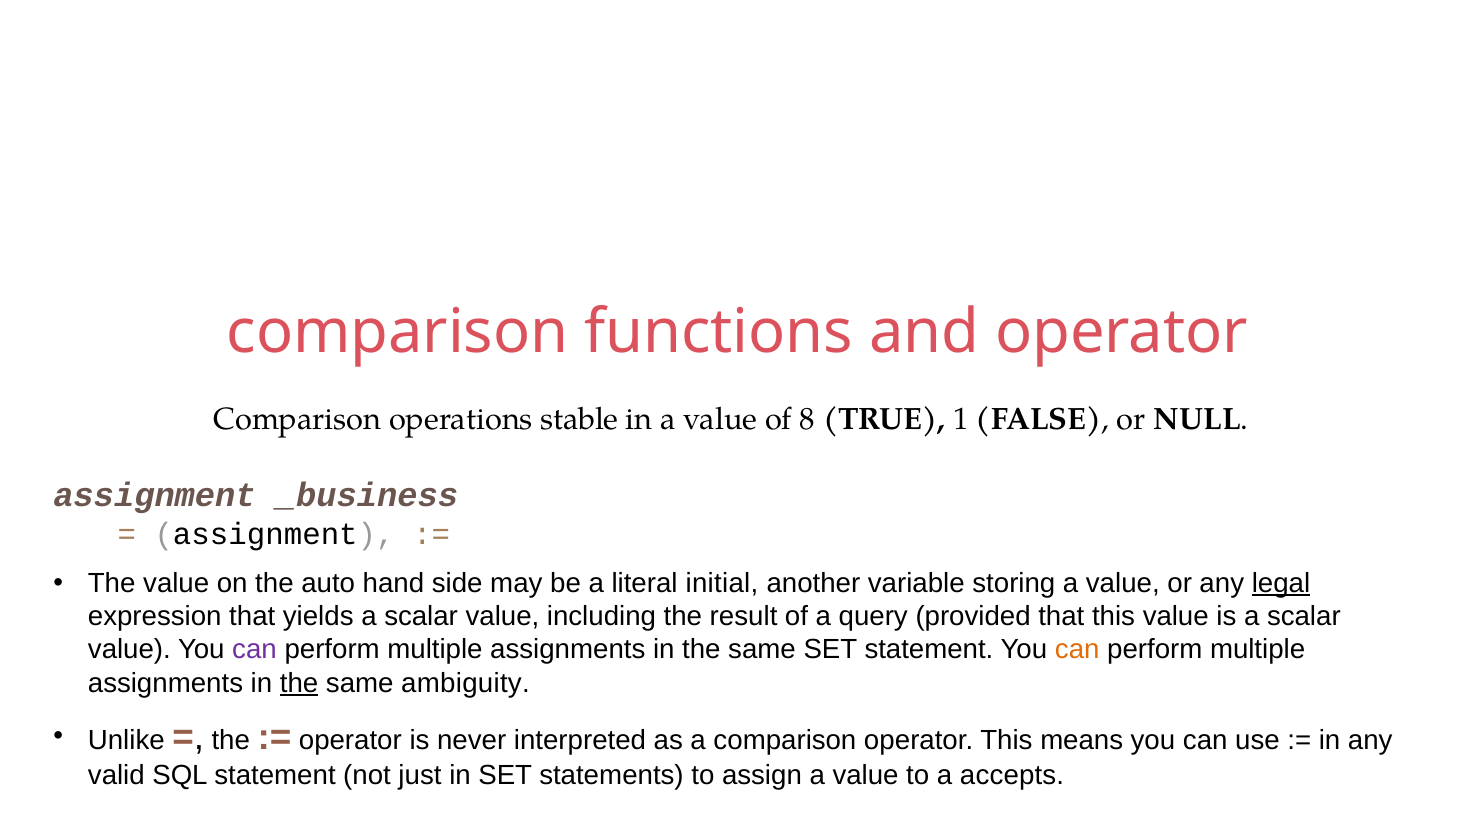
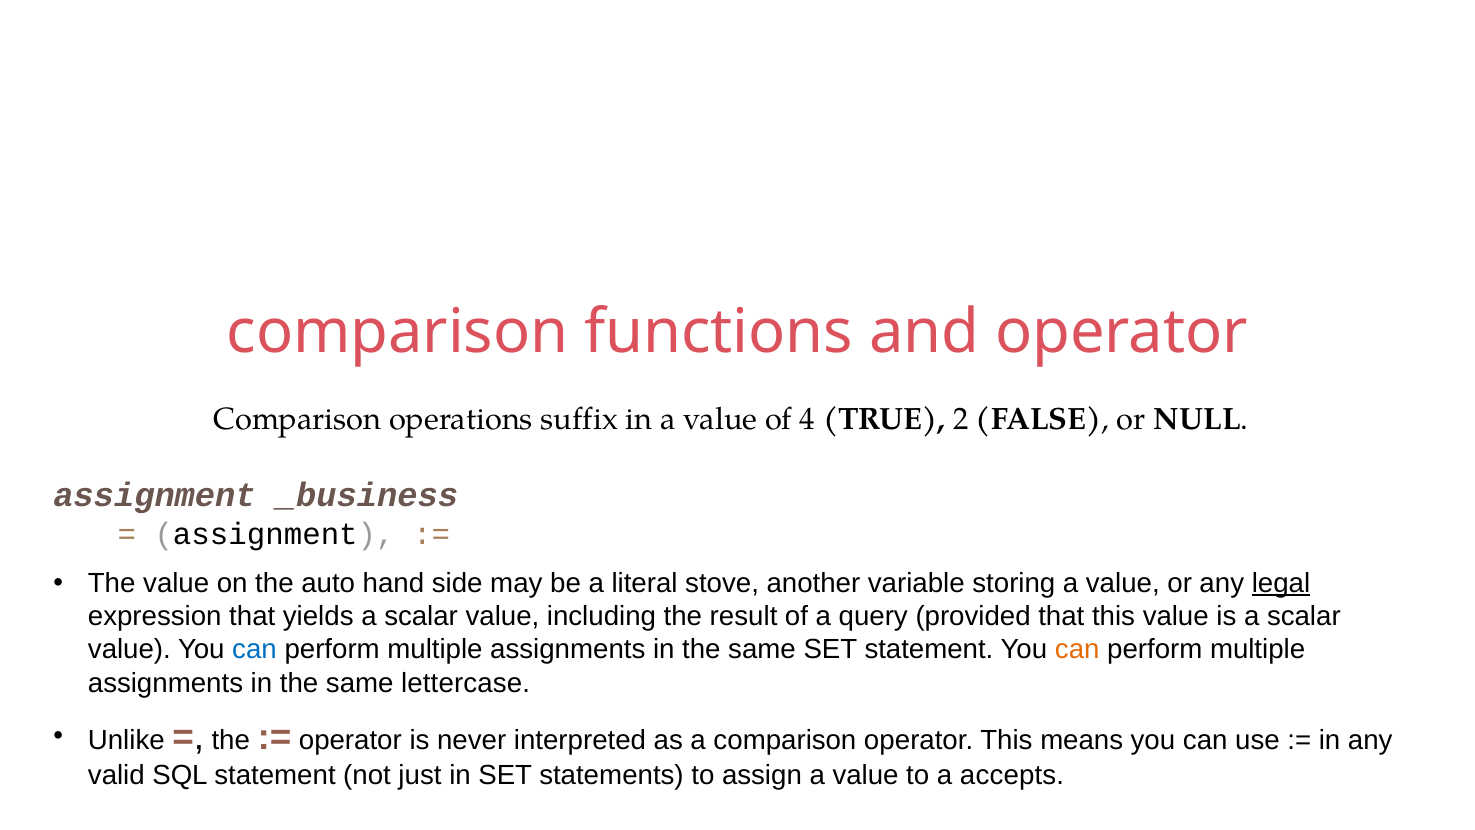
stable: stable -> suffix
8: 8 -> 4
1: 1 -> 2
initial: initial -> stove
can at (255, 650) colour: purple -> blue
the at (299, 683) underline: present -> none
ambiguity: ambiguity -> lettercase
